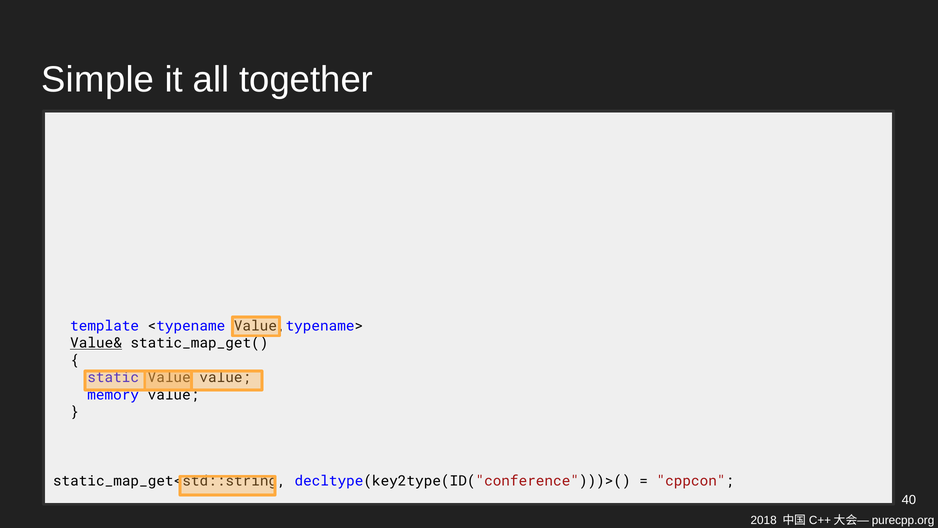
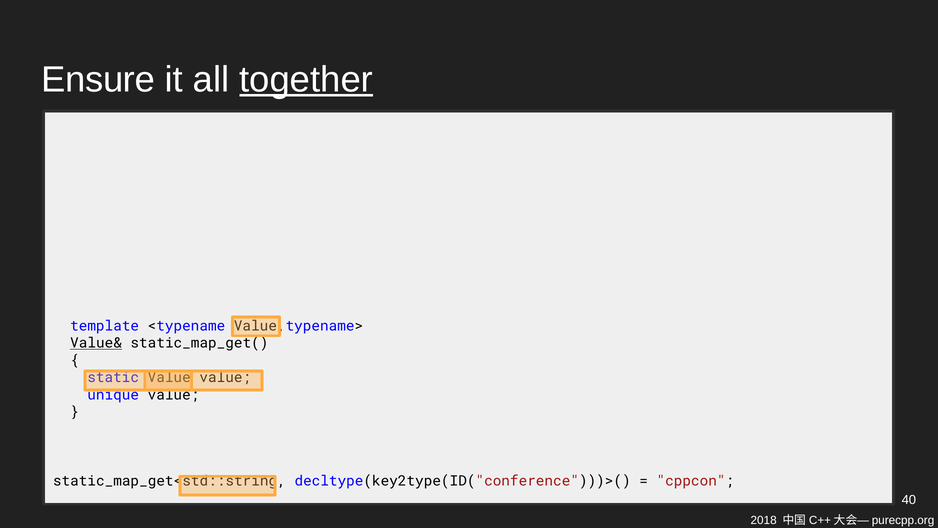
Simple: Simple -> Ensure
together underline: none -> present
memory: memory -> unique
